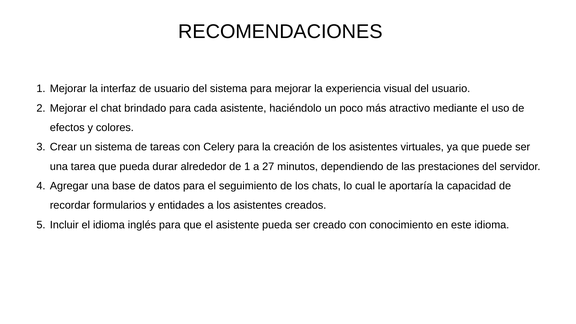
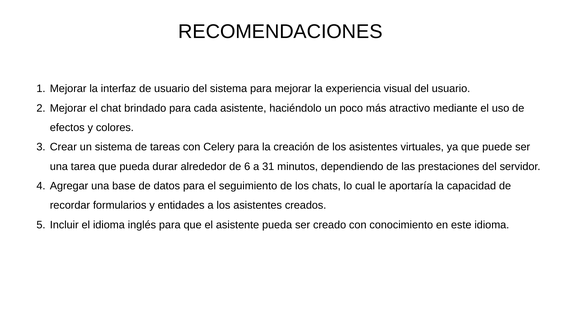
de 1: 1 -> 6
27: 27 -> 31
